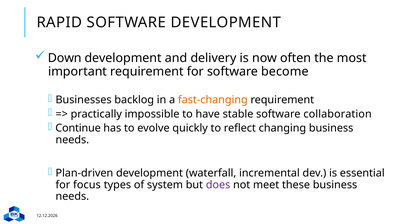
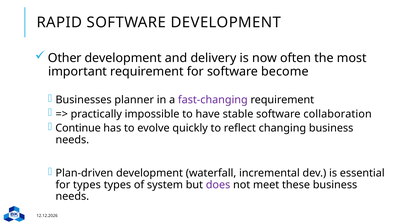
Down: Down -> Other
backlog: backlog -> planner
fast-changing colour: orange -> purple
for focus: focus -> types
